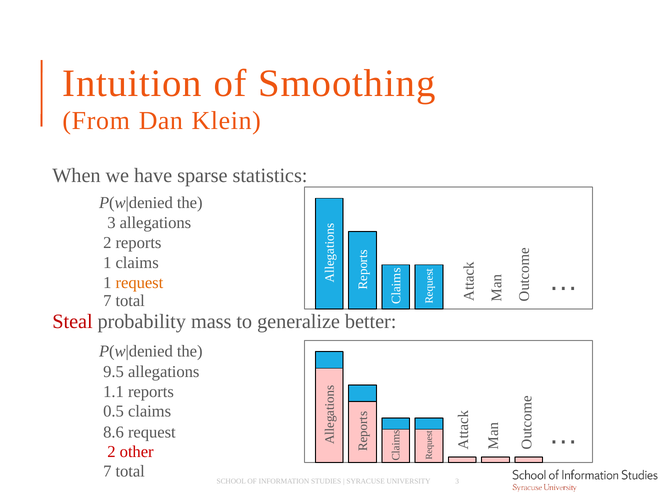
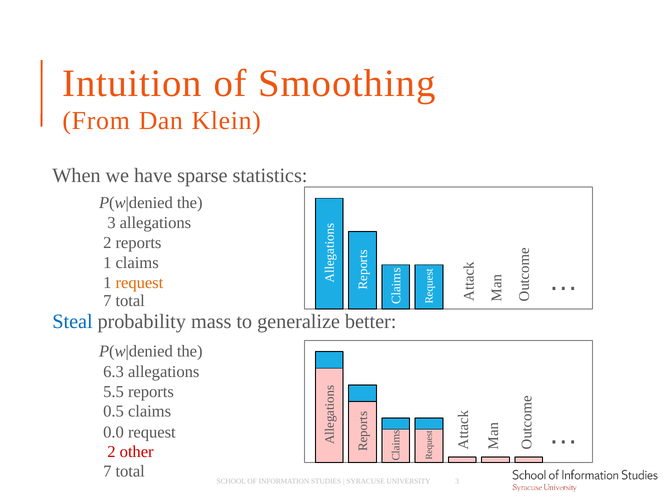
Steal colour: red -> blue
9.5: 9.5 -> 6.3
1.1: 1.1 -> 5.5
8.6: 8.6 -> 0.0
